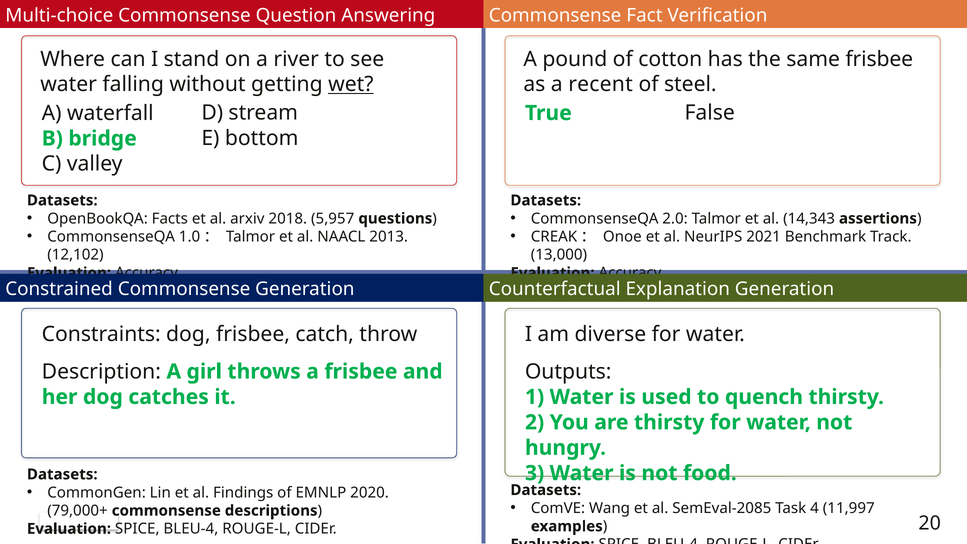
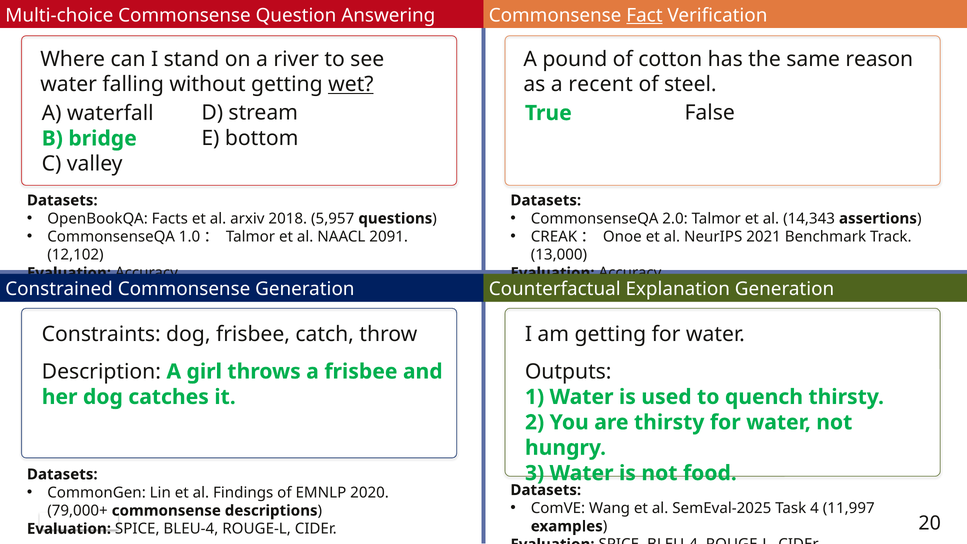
Fact underline: none -> present
same frisbee: frisbee -> reason
2013: 2013 -> 2091
am diverse: diverse -> getting
SemEval-2085: SemEval-2085 -> SemEval-2025
